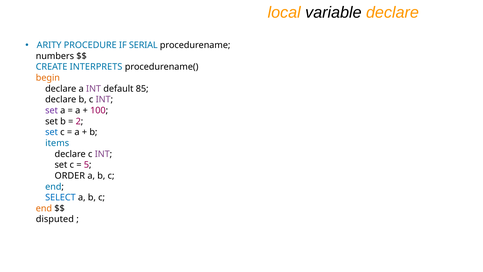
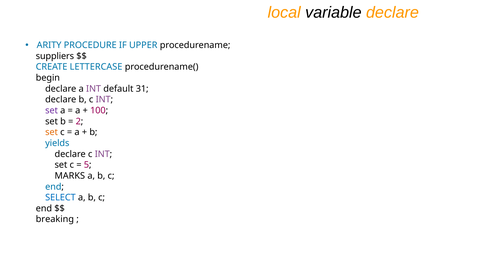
SERIAL: SERIAL -> UPPER
numbers: numbers -> suppliers
INTERPRETS: INTERPRETS -> LETTERCASE
begin colour: orange -> black
85: 85 -> 31
set at (52, 132) colour: blue -> orange
items: items -> yields
ORDER: ORDER -> MARKS
end at (44, 208) colour: orange -> black
disputed: disputed -> breaking
